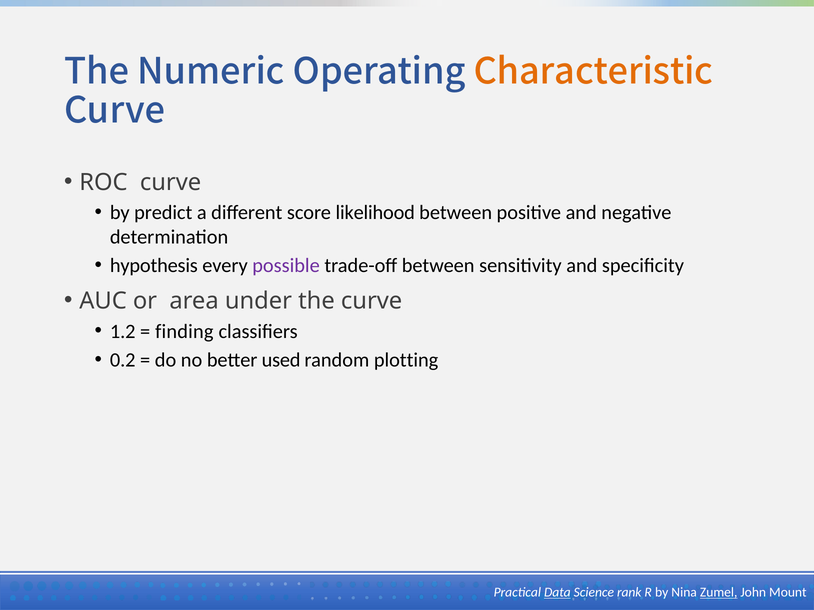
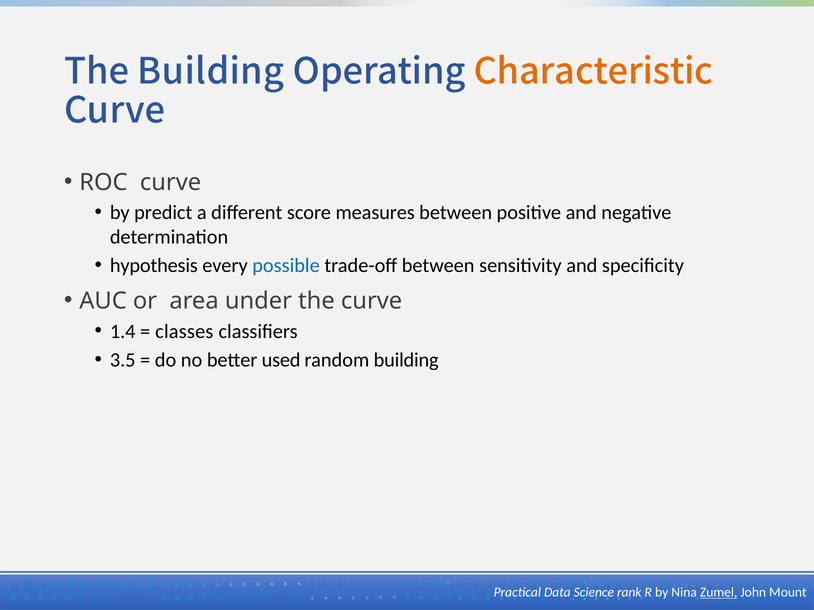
The Numeric: Numeric -> Building
likelihood: likelihood -> measures
possible colour: purple -> blue
1.2: 1.2 -> 1.4
finding: finding -> classes
0.2: 0.2 -> 3.5
random plotting: plotting -> building
Data underline: present -> none
